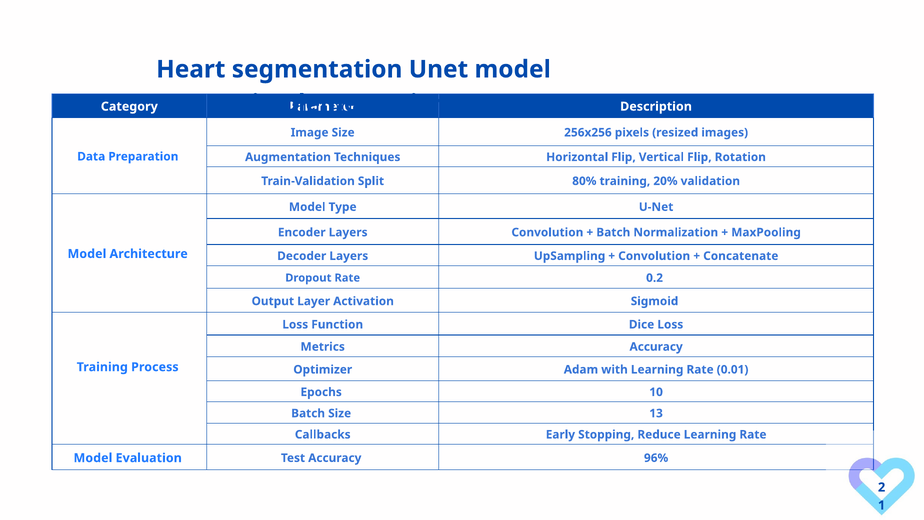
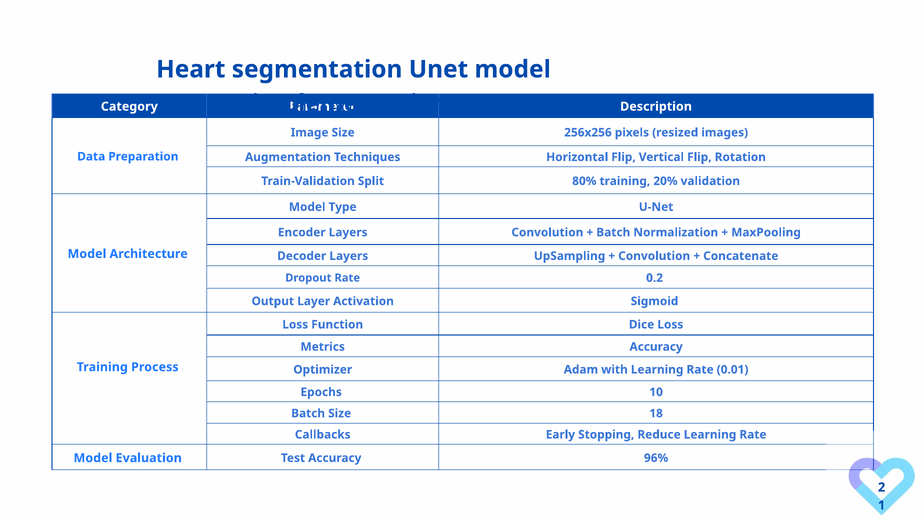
13: 13 -> 18
